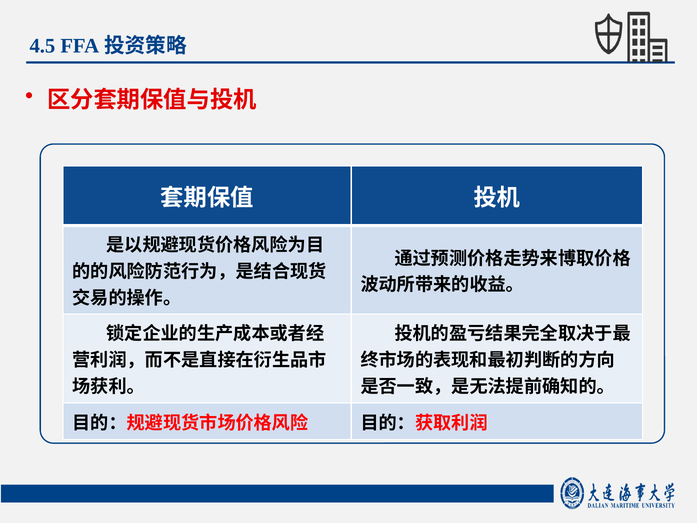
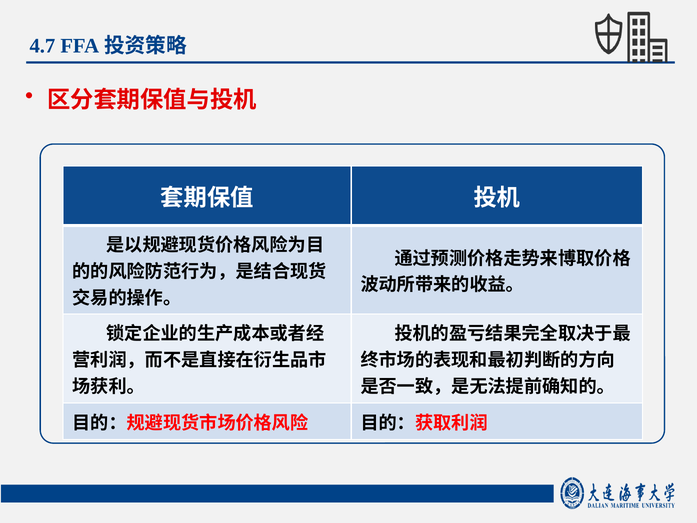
4.5: 4.5 -> 4.7
